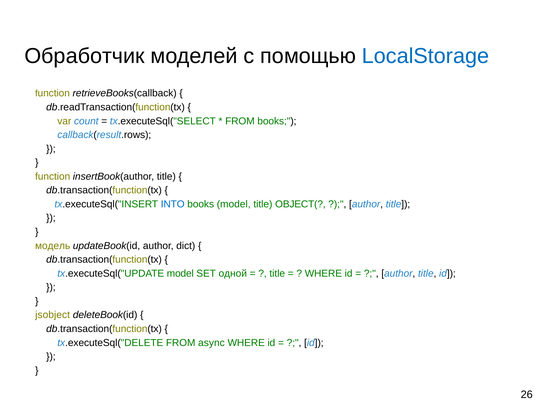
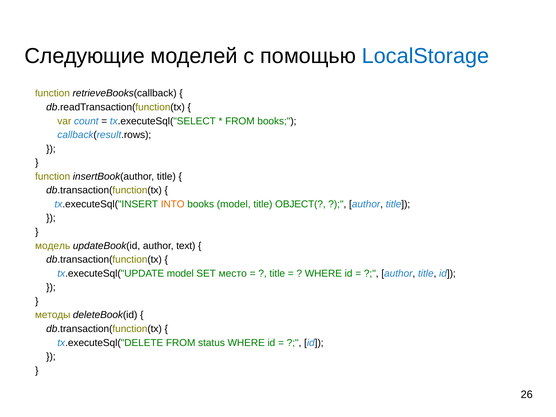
Обработчик: Обработчик -> Следующие
INTO colour: blue -> orange
dict: dict -> text
одной: одной -> место
jsobject: jsobject -> методы
async: async -> status
